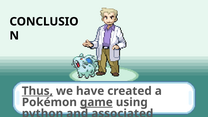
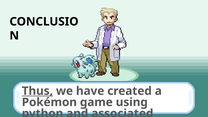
game underline: present -> none
